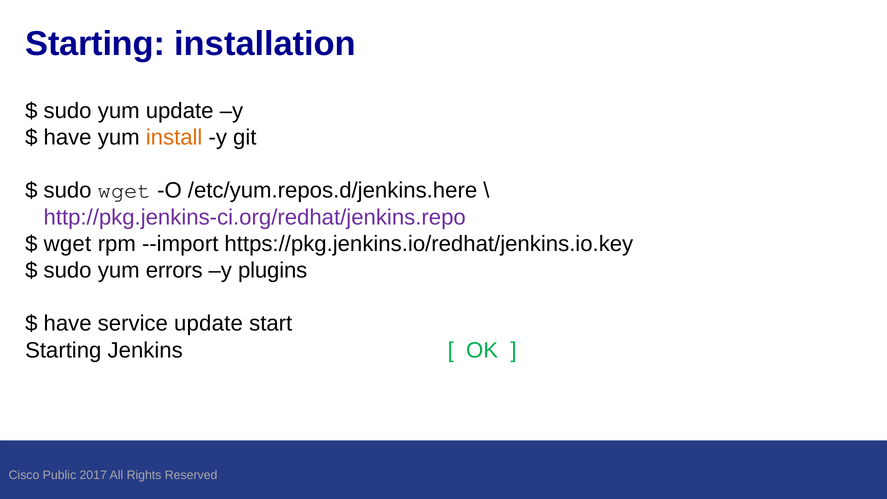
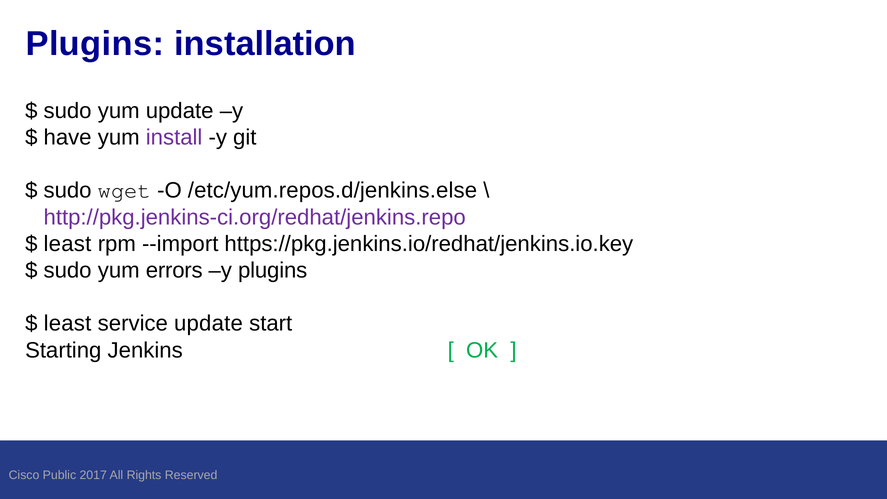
Starting at (95, 44): Starting -> Plugins
install colour: orange -> purple
/etc/yum.repos.d/jenkins.here: /etc/yum.repos.d/jenkins.here -> /etc/yum.repos.d/jenkins.else
wget at (67, 244): wget -> least
have at (68, 324): have -> least
